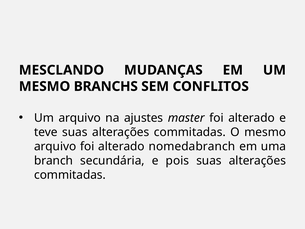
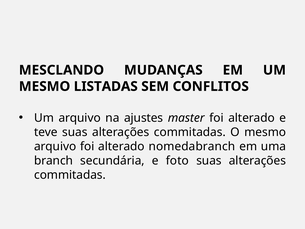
BRANCHS: BRANCHS -> LISTADAS
pois: pois -> foto
